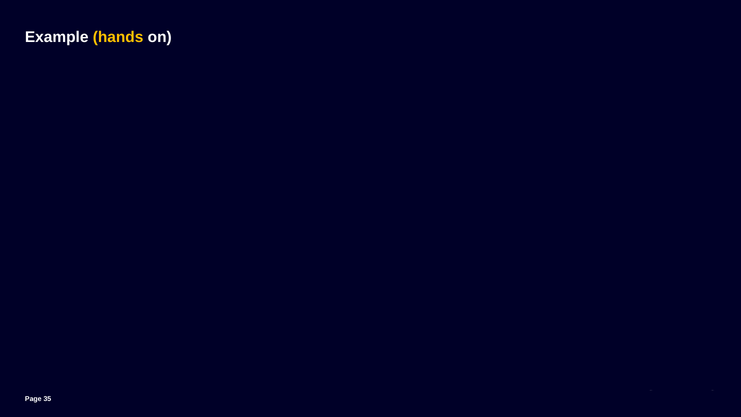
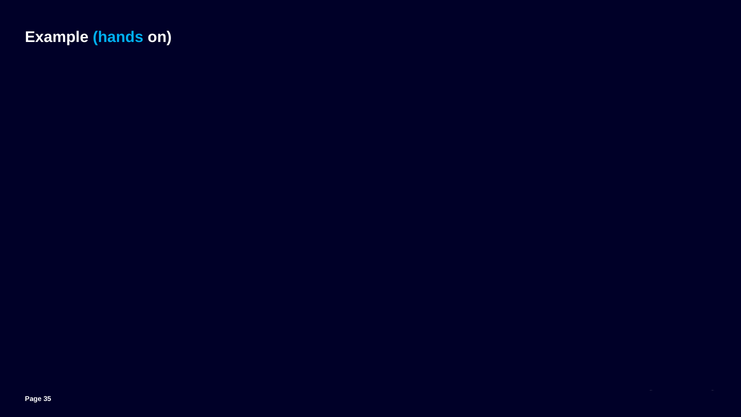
hands colour: yellow -> light blue
